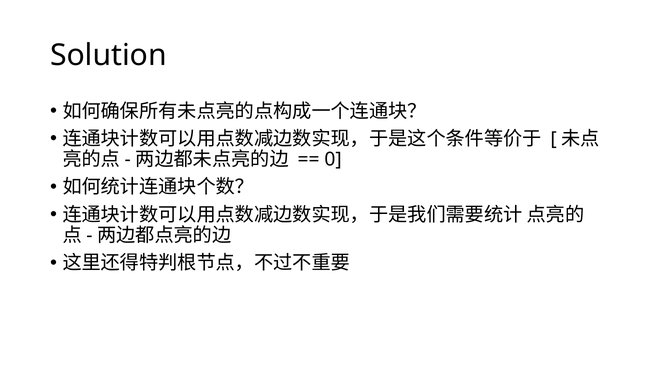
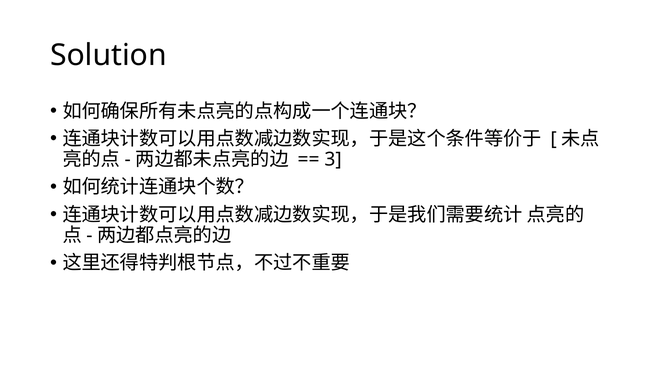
0: 0 -> 3
